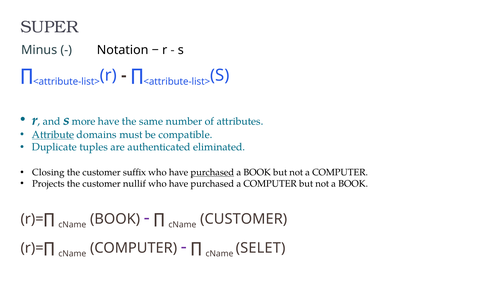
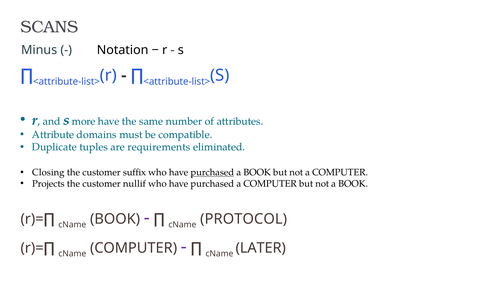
SUPER: SUPER -> SCANS
Attribute underline: present -> none
authenticated: authenticated -> requirements
cName CUSTOMER: CUSTOMER -> PROTOCOL
SELET: SELET -> LATER
